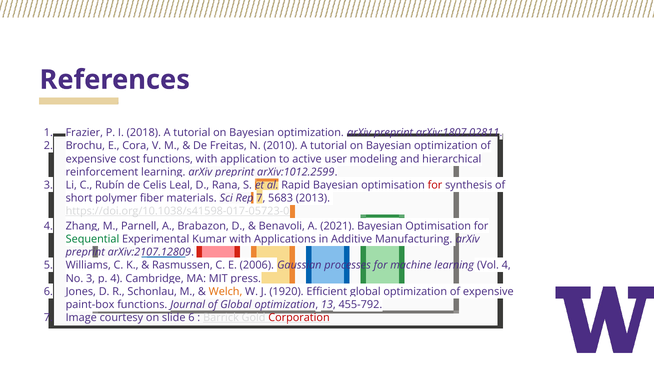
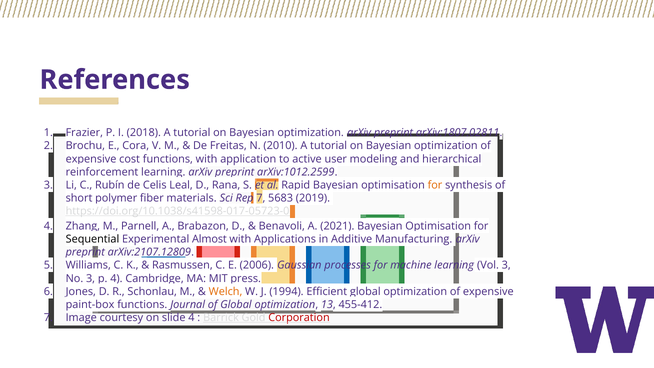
for at (435, 185) colour: red -> orange
2013: 2013 -> 2019
Sequential colour: green -> black
Kumar: Kumar -> Almost
Vol 4: 4 -> 3
1920: 1920 -> 1994
455-792: 455-792 -> 455-412
slide 6: 6 -> 4
